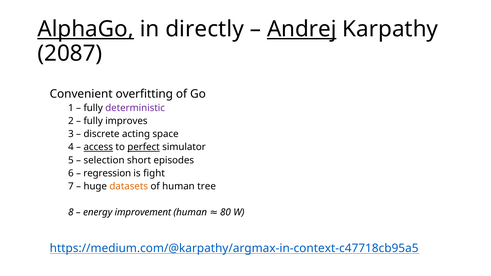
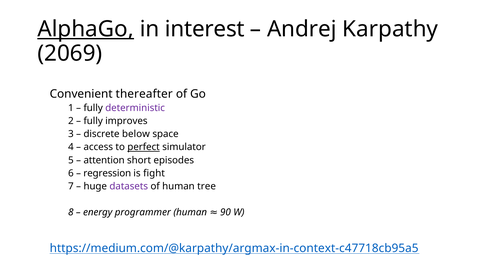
directly: directly -> interest
Andrej underline: present -> none
2087: 2087 -> 2069
overfitting: overfitting -> thereafter
acting: acting -> below
access underline: present -> none
selection: selection -> attention
datasets colour: orange -> purple
improvement: improvement -> programmer
80: 80 -> 90
